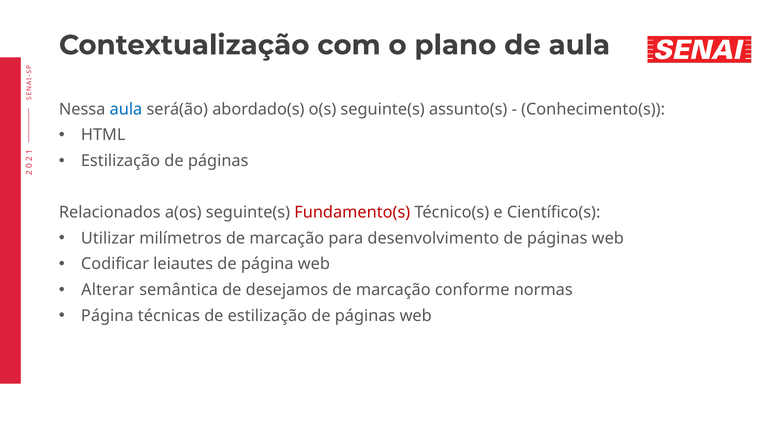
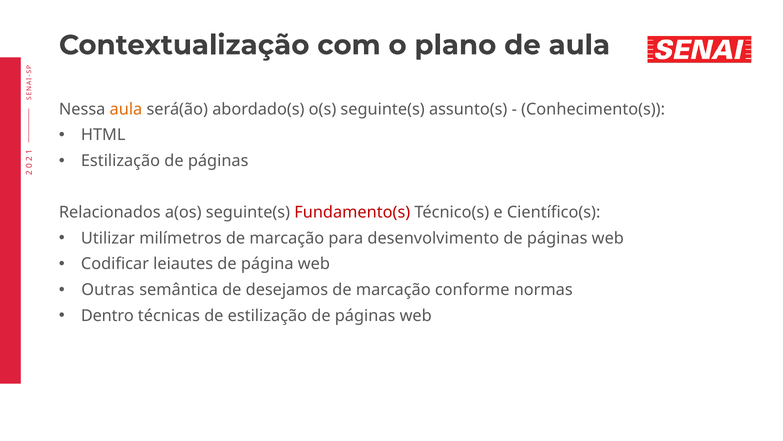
aula at (126, 109) colour: blue -> orange
Alterar: Alterar -> Outras
Página at (107, 315): Página -> Dentro
